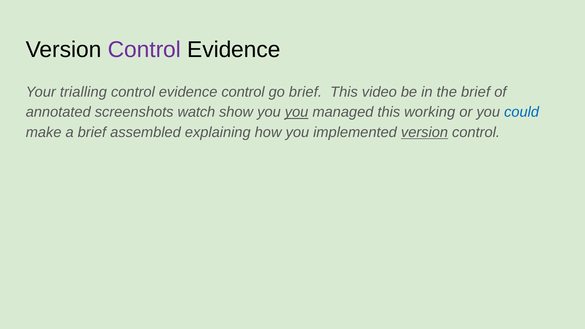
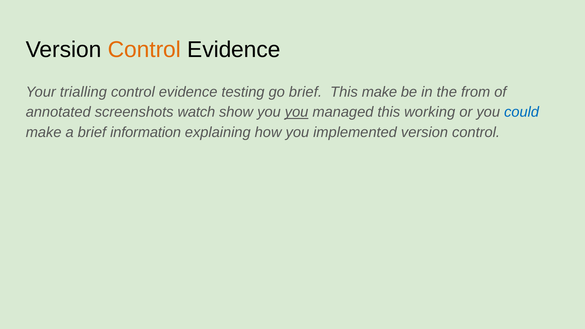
Control at (144, 50) colour: purple -> orange
evidence control: control -> testing
This video: video -> make
the brief: brief -> from
assembled: assembled -> information
version at (424, 132) underline: present -> none
